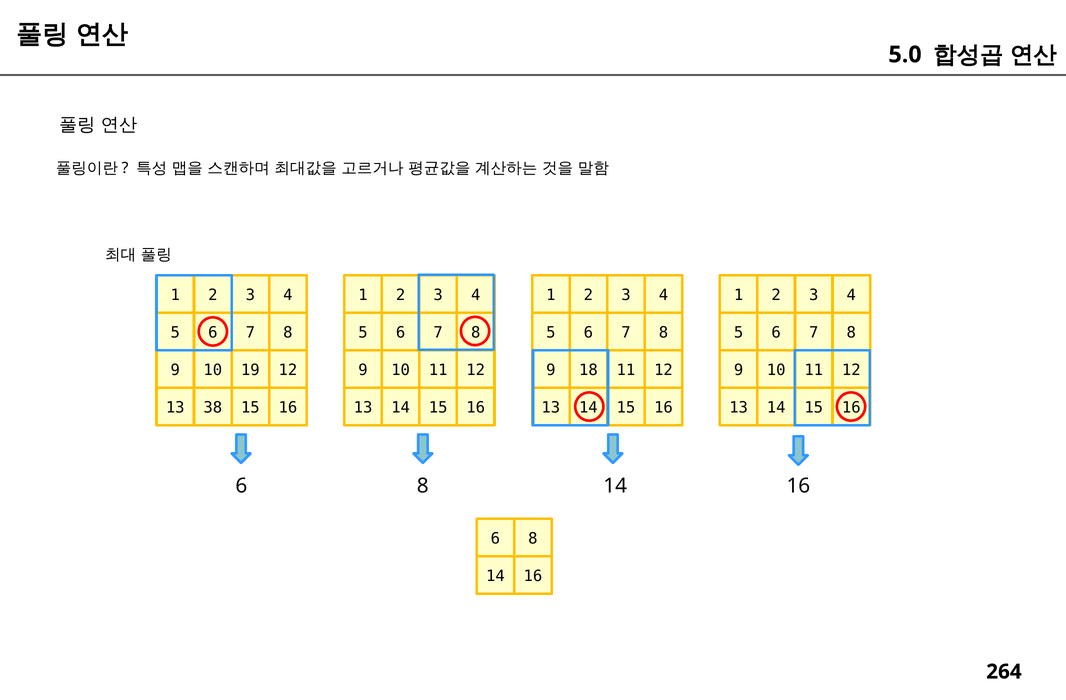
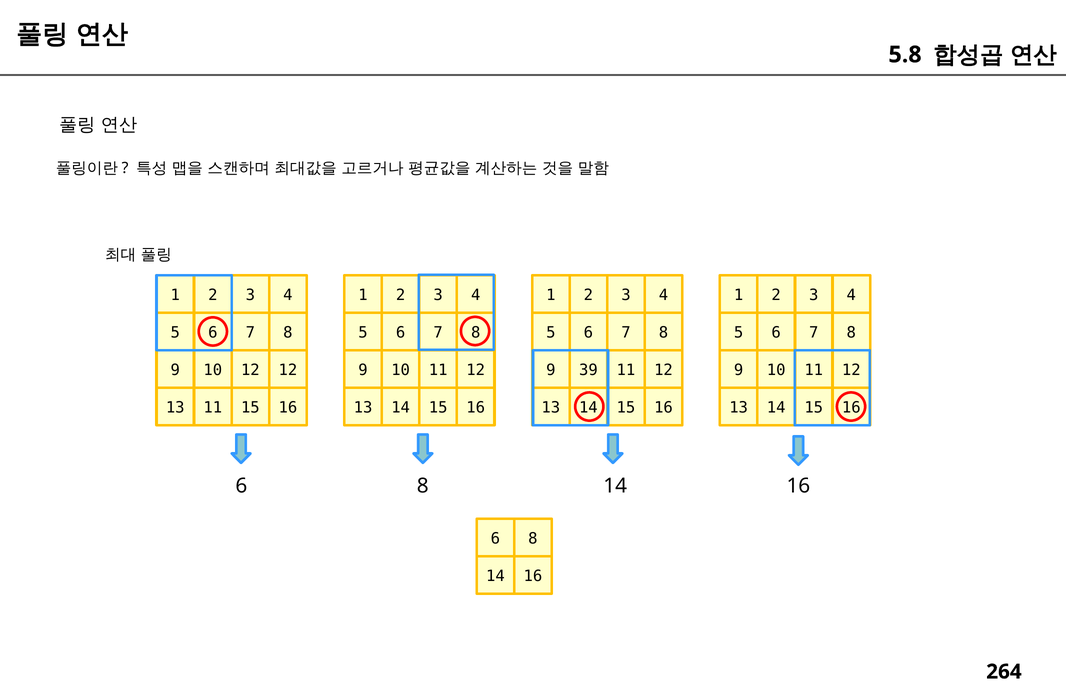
5.0: 5.0 -> 5.8
10 19: 19 -> 12
18: 18 -> 39
13 38: 38 -> 11
